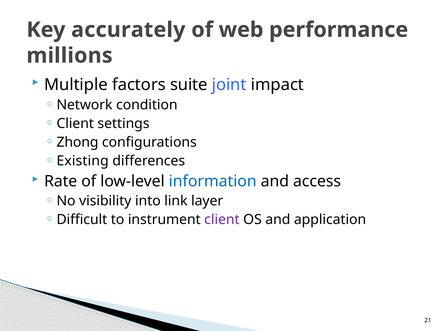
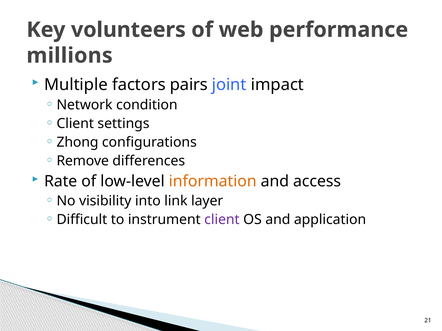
accurately: accurately -> volunteers
suite: suite -> pairs
Existing: Existing -> Remove
information colour: blue -> orange
